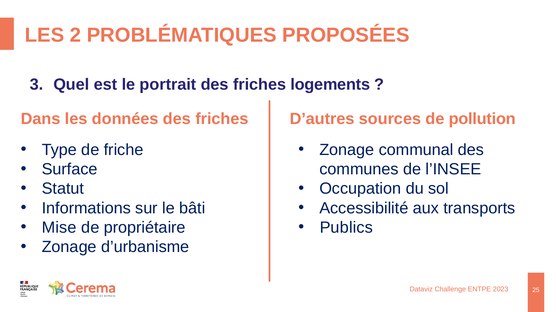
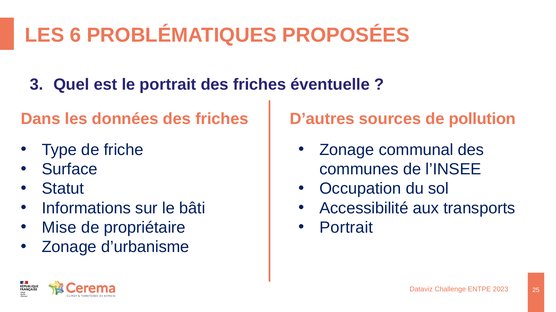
2: 2 -> 6
logements: logements -> éventuelle
Publics at (346, 228): Publics -> Portrait
